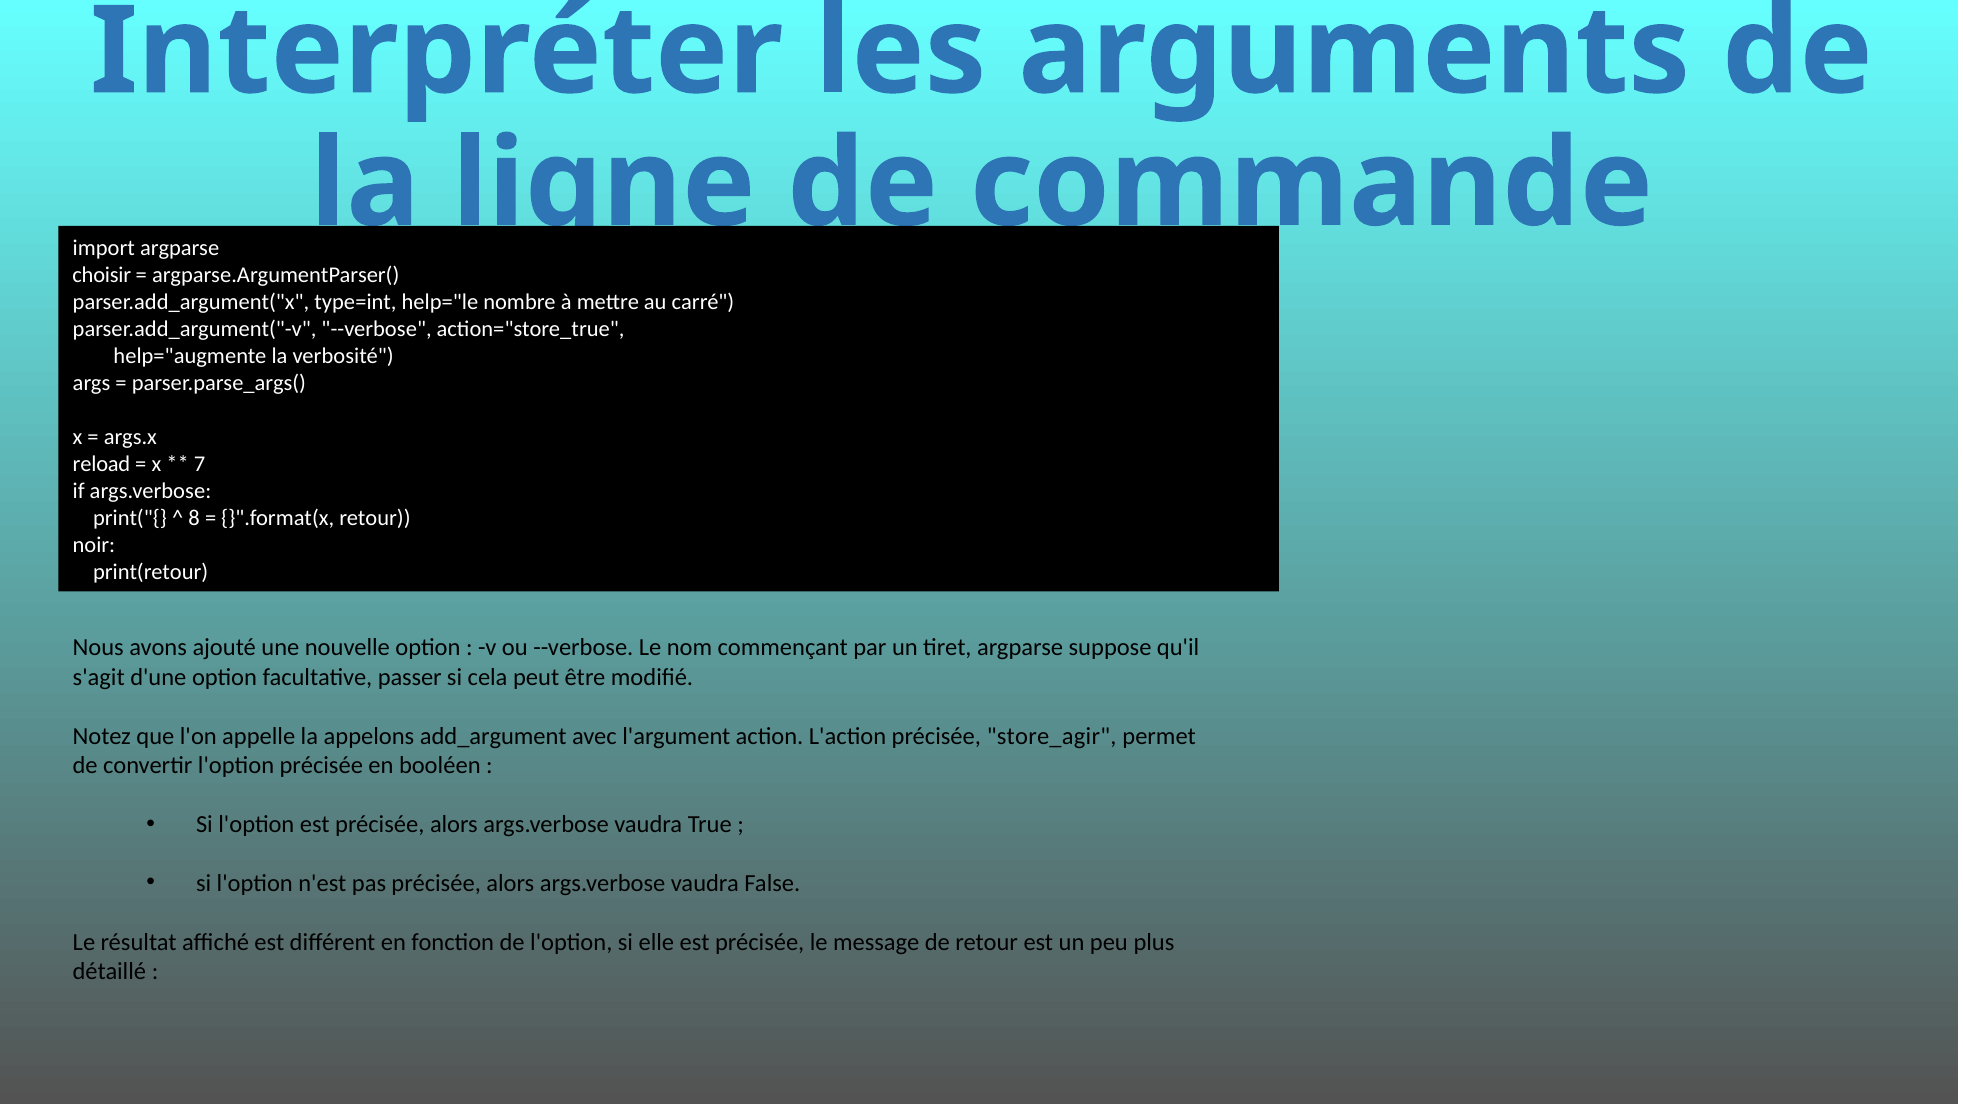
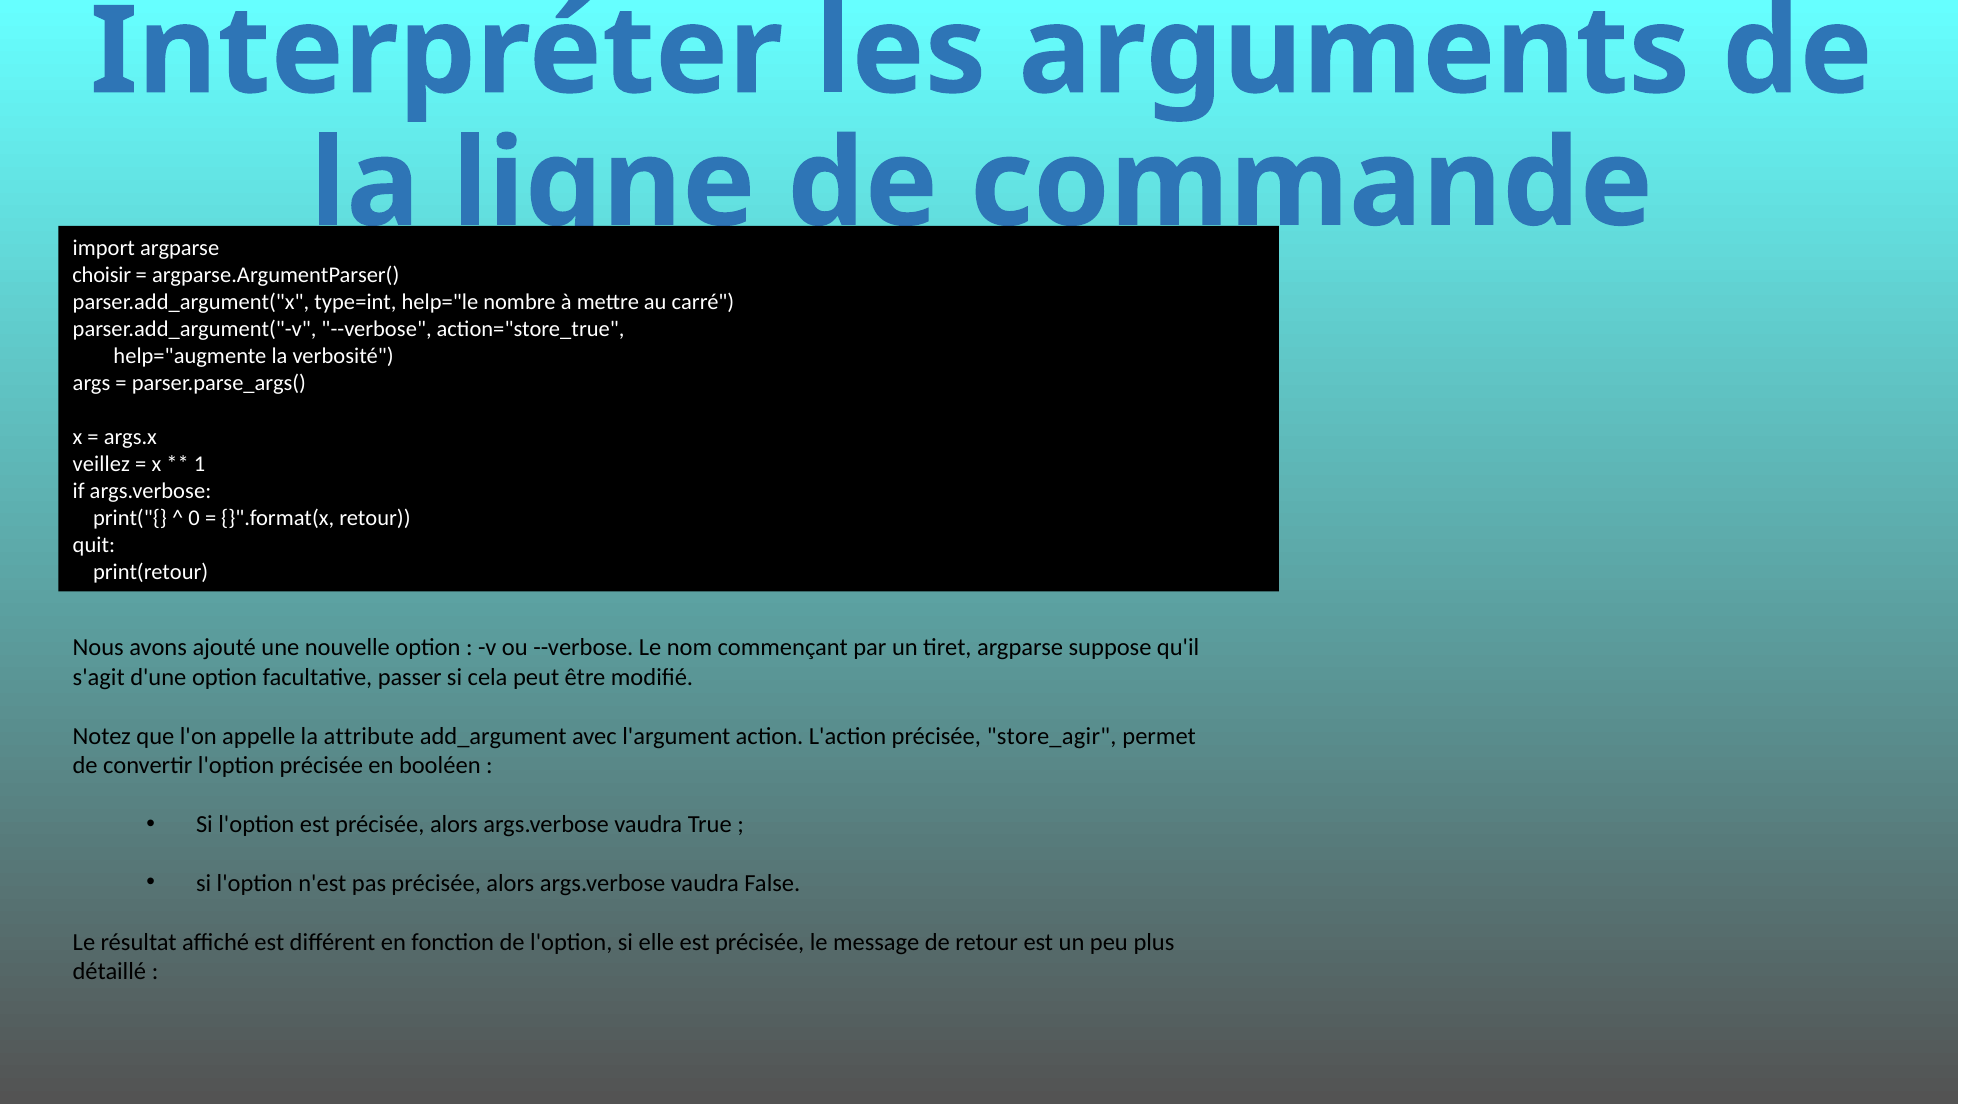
reload: reload -> veillez
7: 7 -> 1
8: 8 -> 0
noir: noir -> quit
appelons: appelons -> attribute
